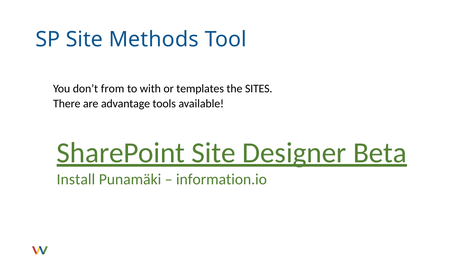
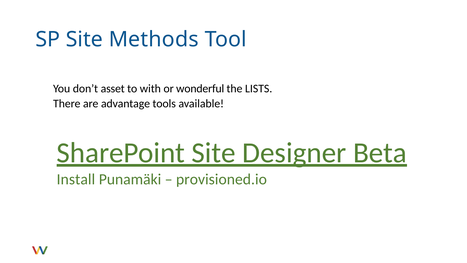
from: from -> asset
templates: templates -> wonderful
SITES: SITES -> LISTS
information.io: information.io -> provisioned.io
